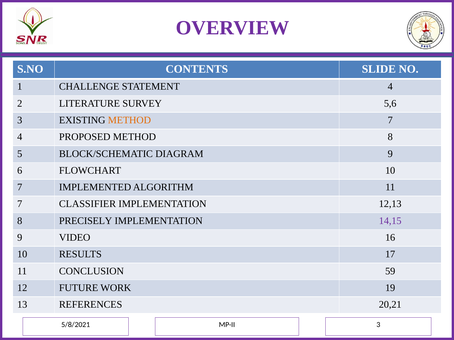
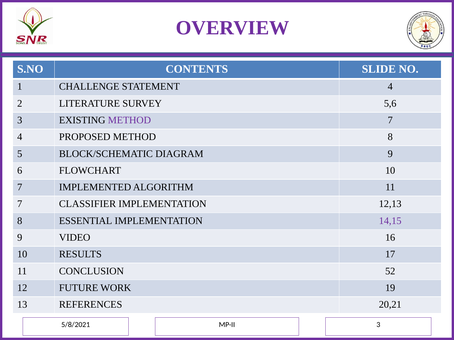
METHOD at (129, 120) colour: orange -> purple
PRECISELY: PRECISELY -> ESSENTIAL
59: 59 -> 52
